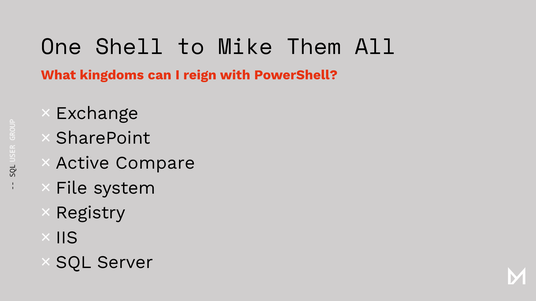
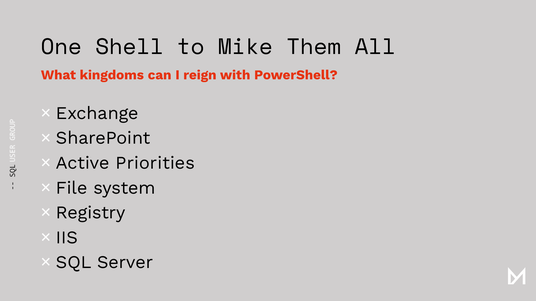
Compare: Compare -> Priorities
